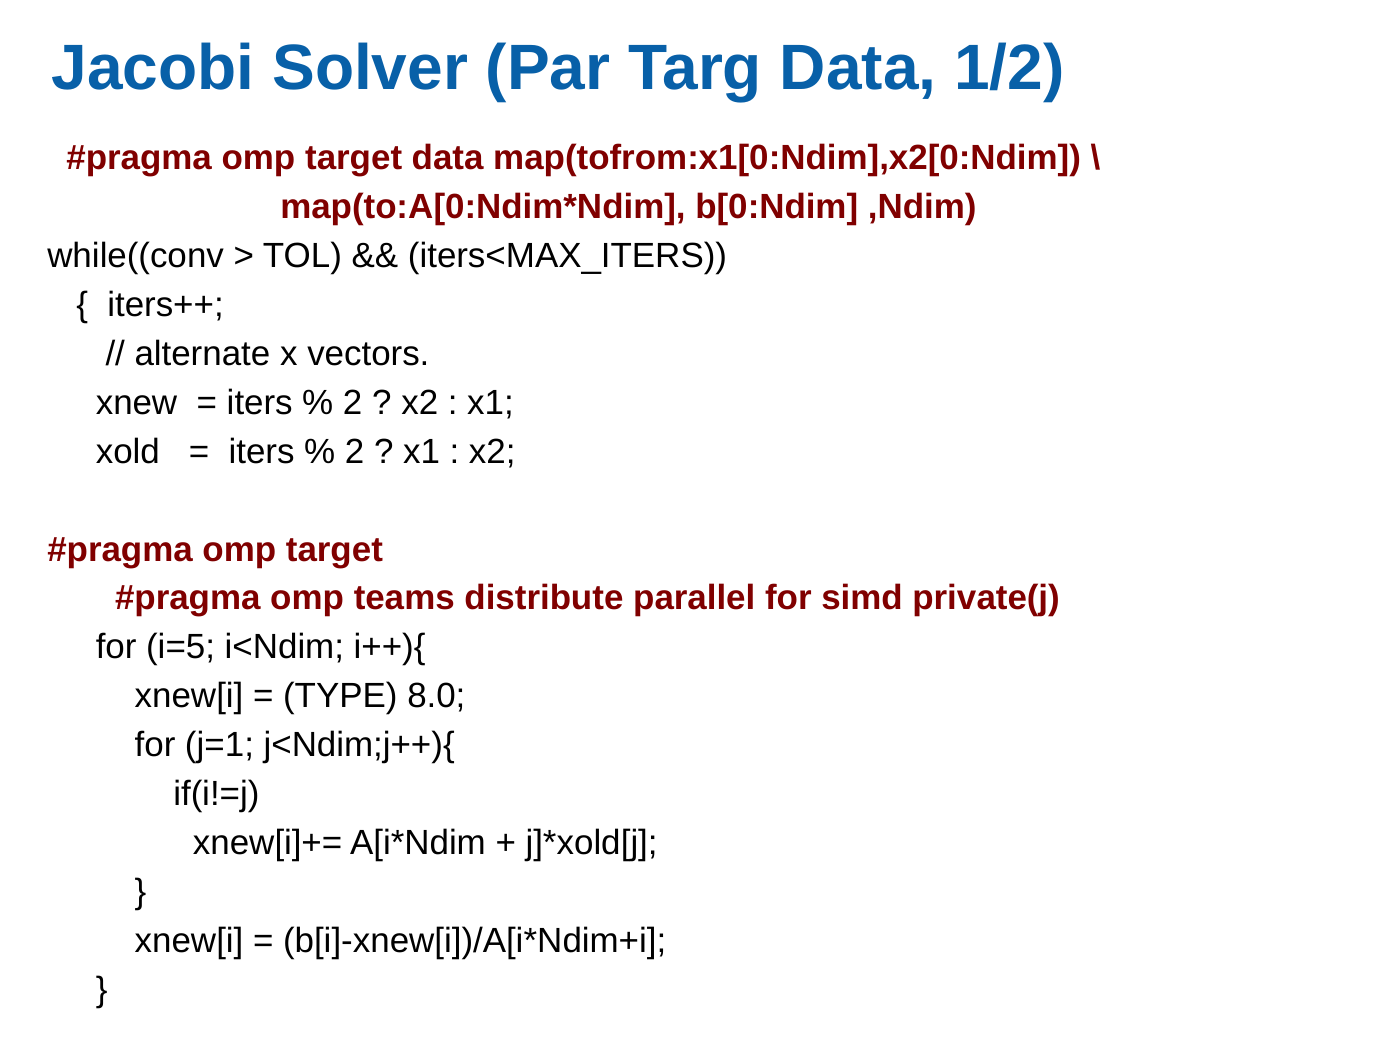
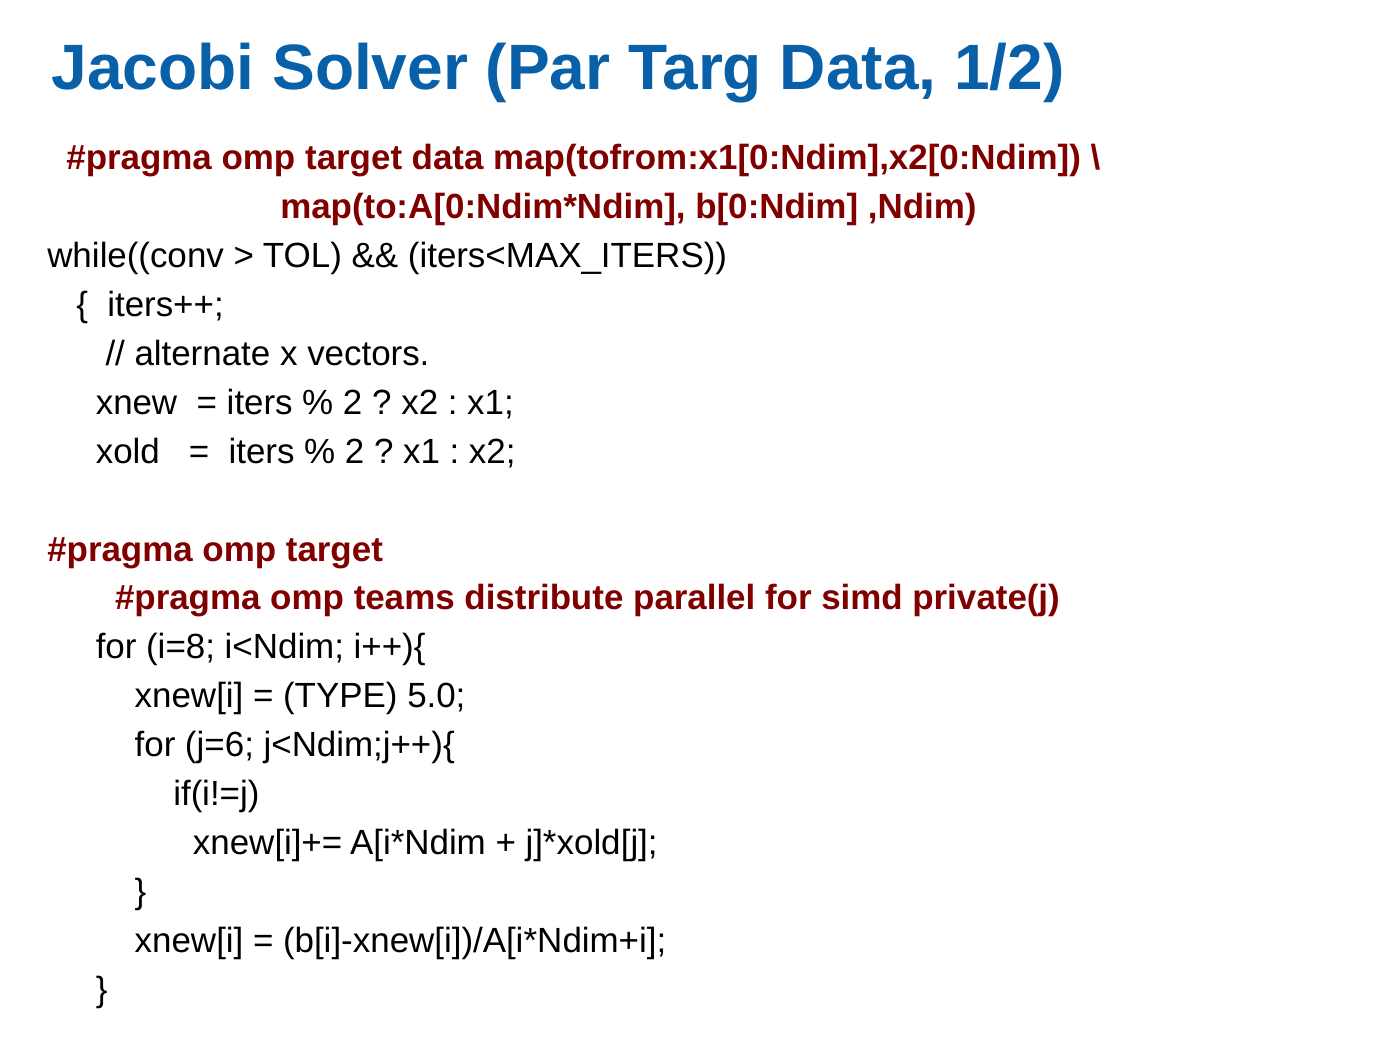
i=5: i=5 -> i=8
8.0: 8.0 -> 5.0
j=1: j=1 -> j=6
